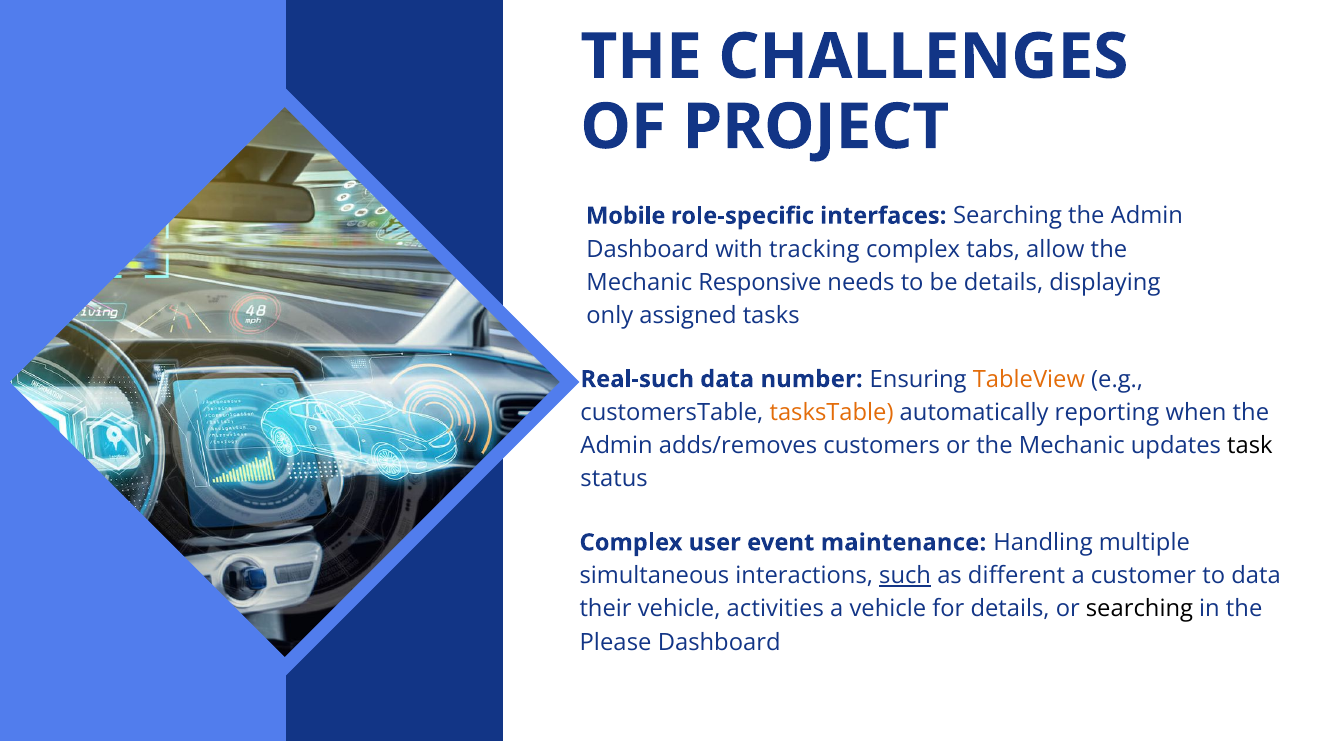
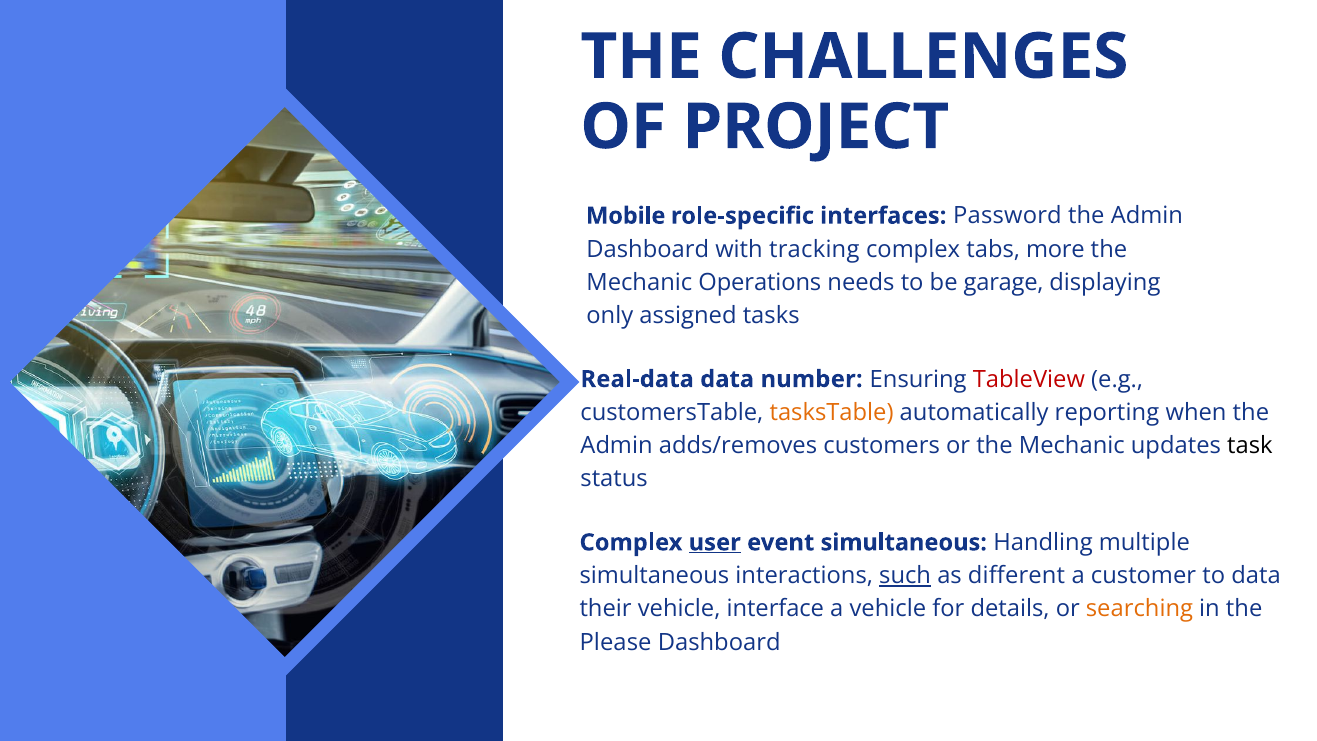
interfaces Searching: Searching -> Password
allow: allow -> more
Responsive: Responsive -> Operations
be details: details -> garage
Real-such: Real-such -> Real-data
TableView colour: orange -> red
user underline: none -> present
event maintenance: maintenance -> simultaneous
activities: activities -> interface
searching at (1139, 609) colour: black -> orange
